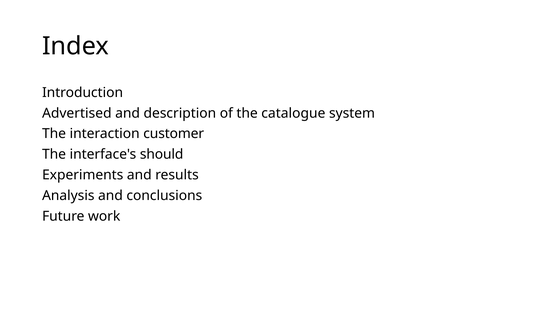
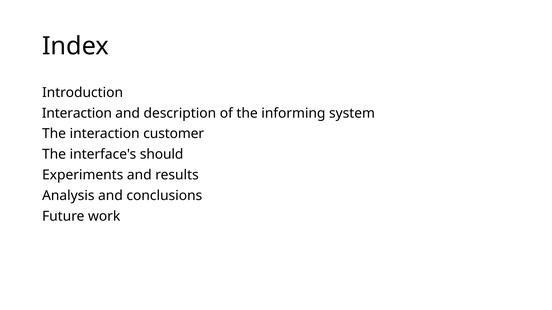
Advertised at (77, 113): Advertised -> Interaction
catalogue: catalogue -> informing
